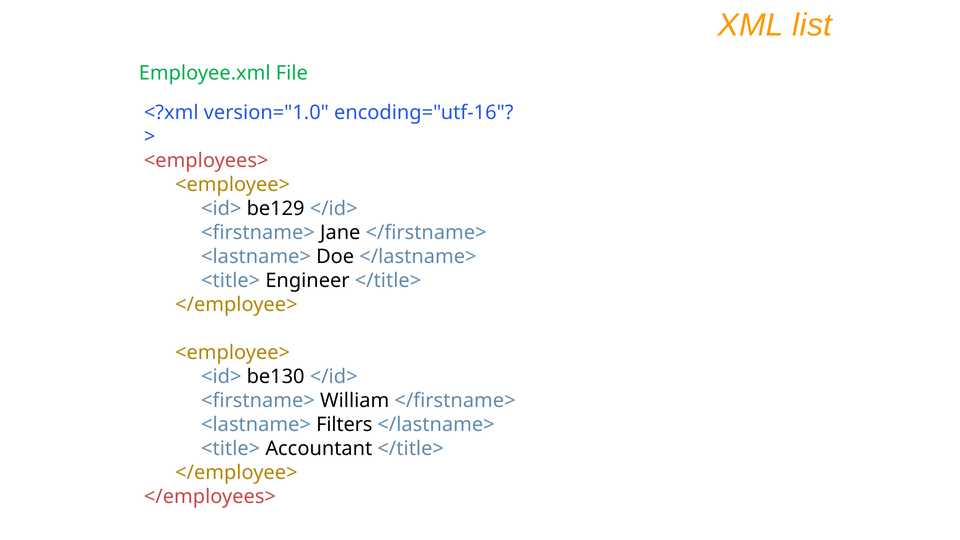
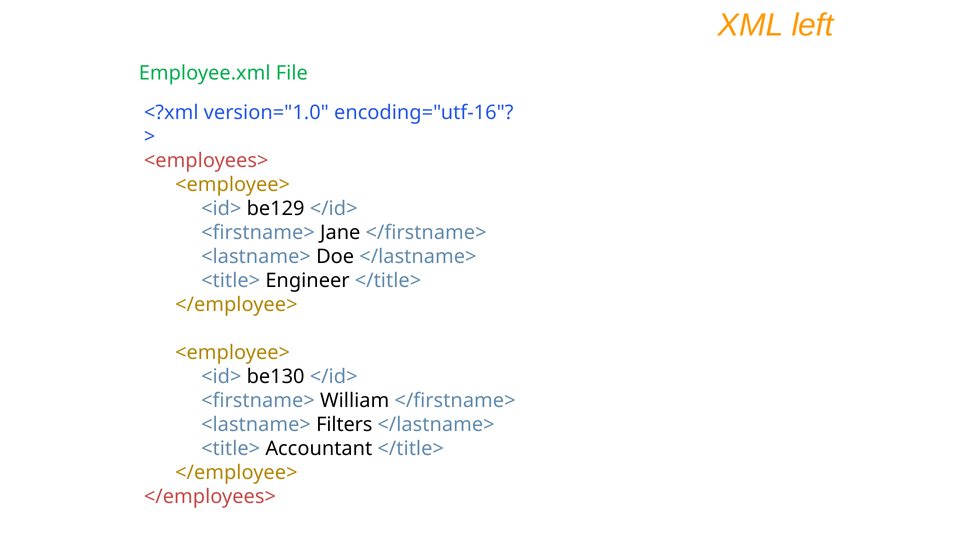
list: list -> left
